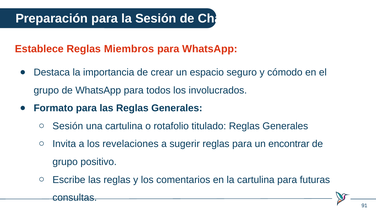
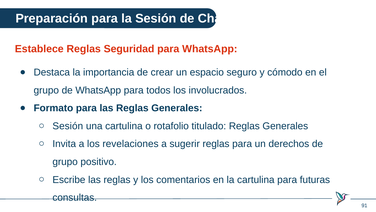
Miembros: Miembros -> Seguridad
encontrar: encontrar -> derechos
